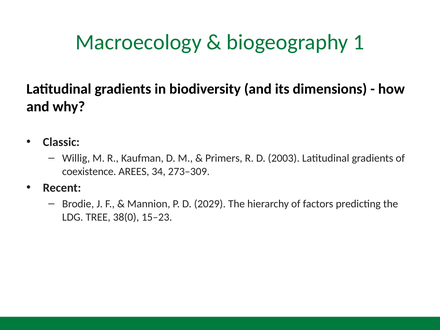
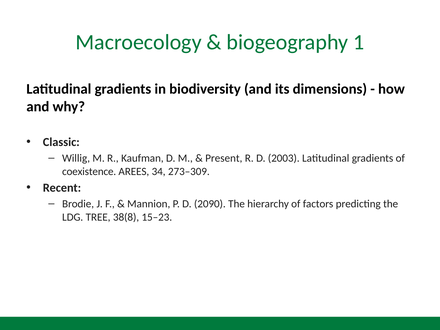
Primers: Primers -> Present
2029: 2029 -> 2090
38(0: 38(0 -> 38(8
